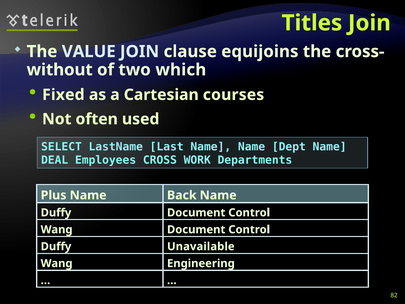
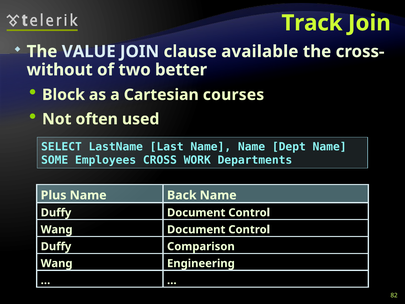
Titles: Titles -> Track
equijoins: equijoins -> available
which: which -> better
Fixed: Fixed -> Block
DEAL: DEAL -> SOME
Unavailable: Unavailable -> Comparison
